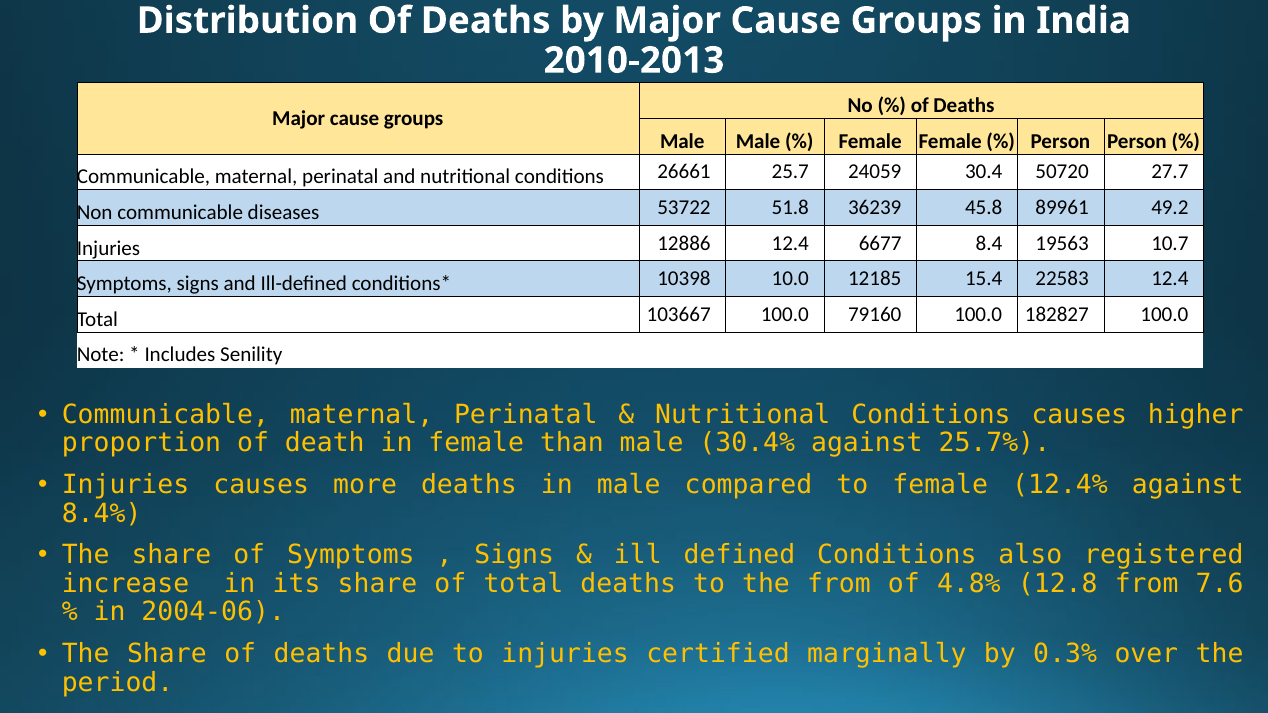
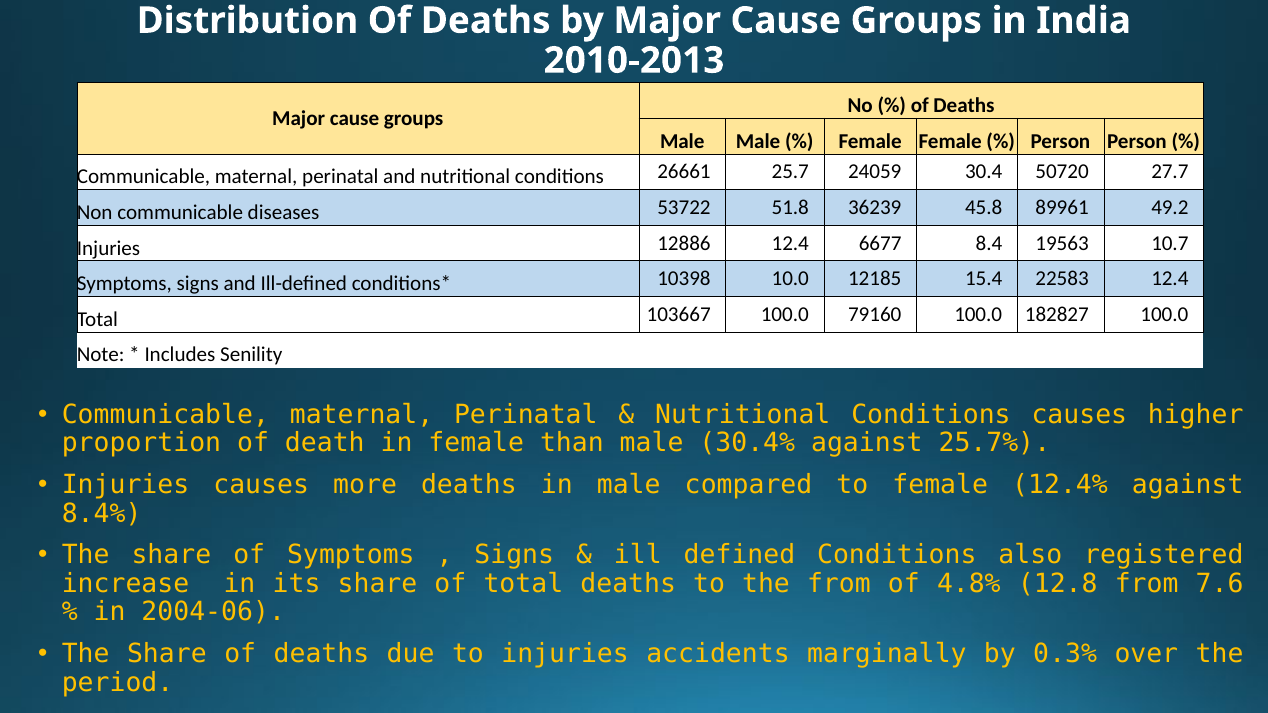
certified: certified -> accidents
